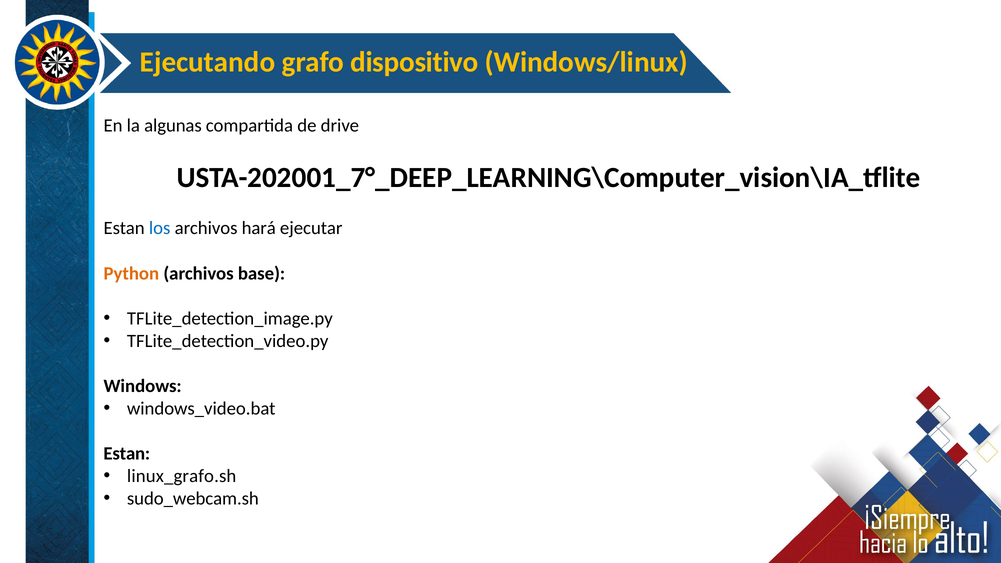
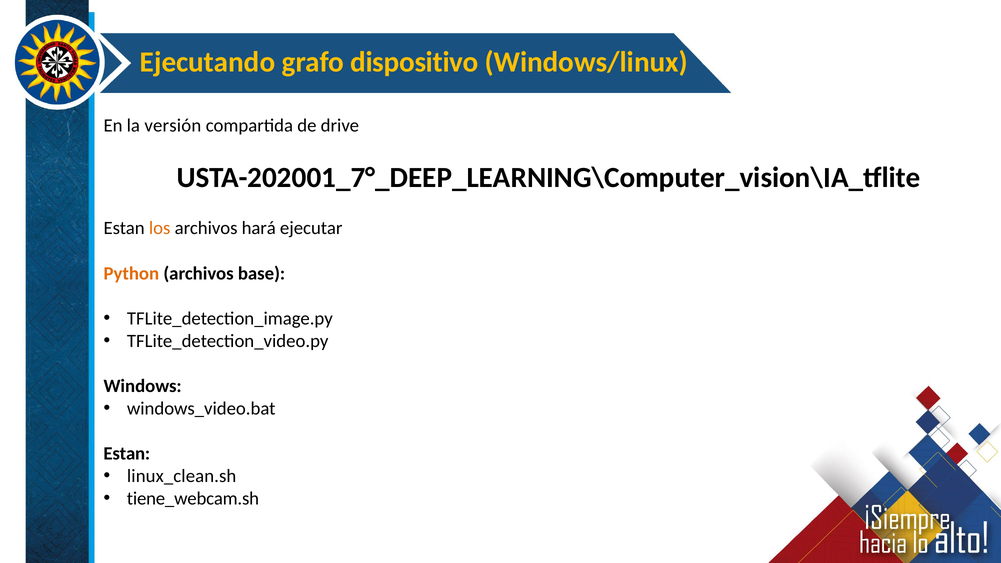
algunas: algunas -> versión
los colour: blue -> orange
linux_grafo.sh: linux_grafo.sh -> linux_clean.sh
sudo_webcam.sh: sudo_webcam.sh -> tiene_webcam.sh
